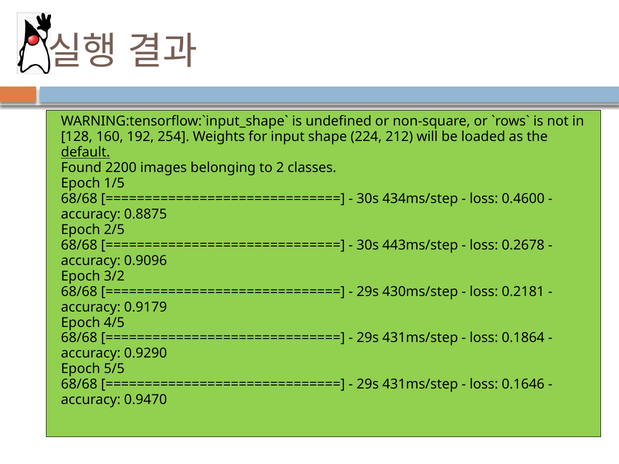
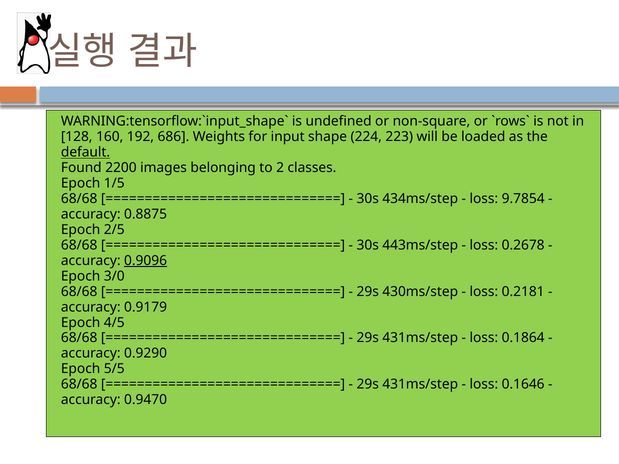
254: 254 -> 686
212: 212 -> 223
0.4600: 0.4600 -> 9.7854
0.9096 underline: none -> present
3/2: 3/2 -> 3/0
